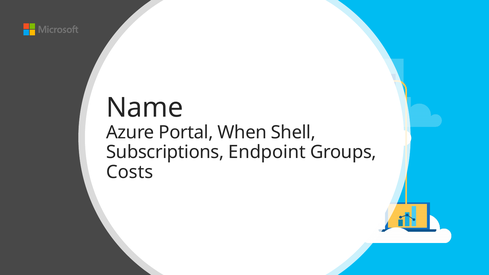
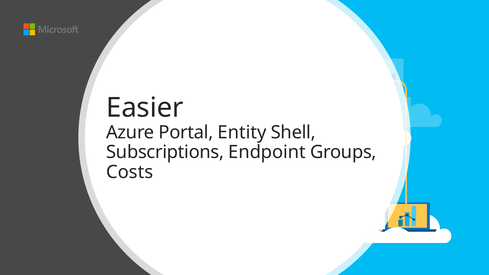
Name: Name -> Easier
When: When -> Entity
